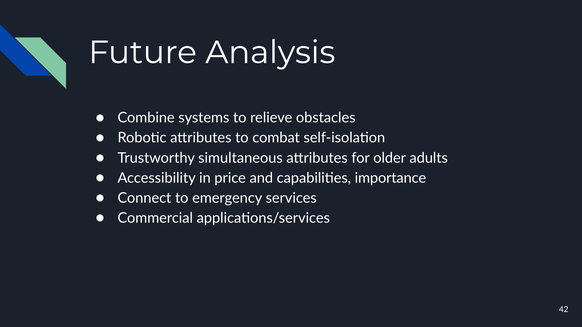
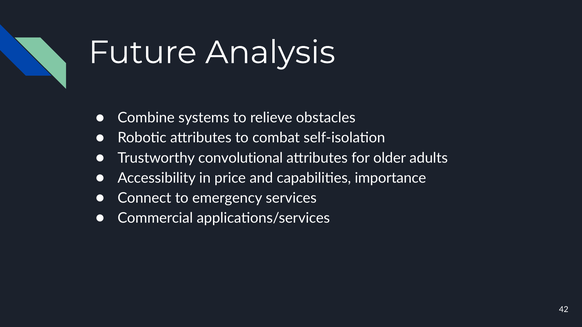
simultaneous: simultaneous -> convolutional
